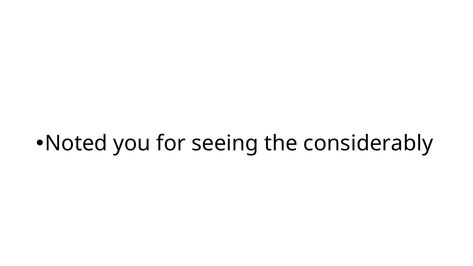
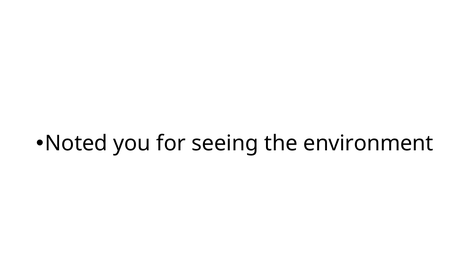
considerably: considerably -> environment
